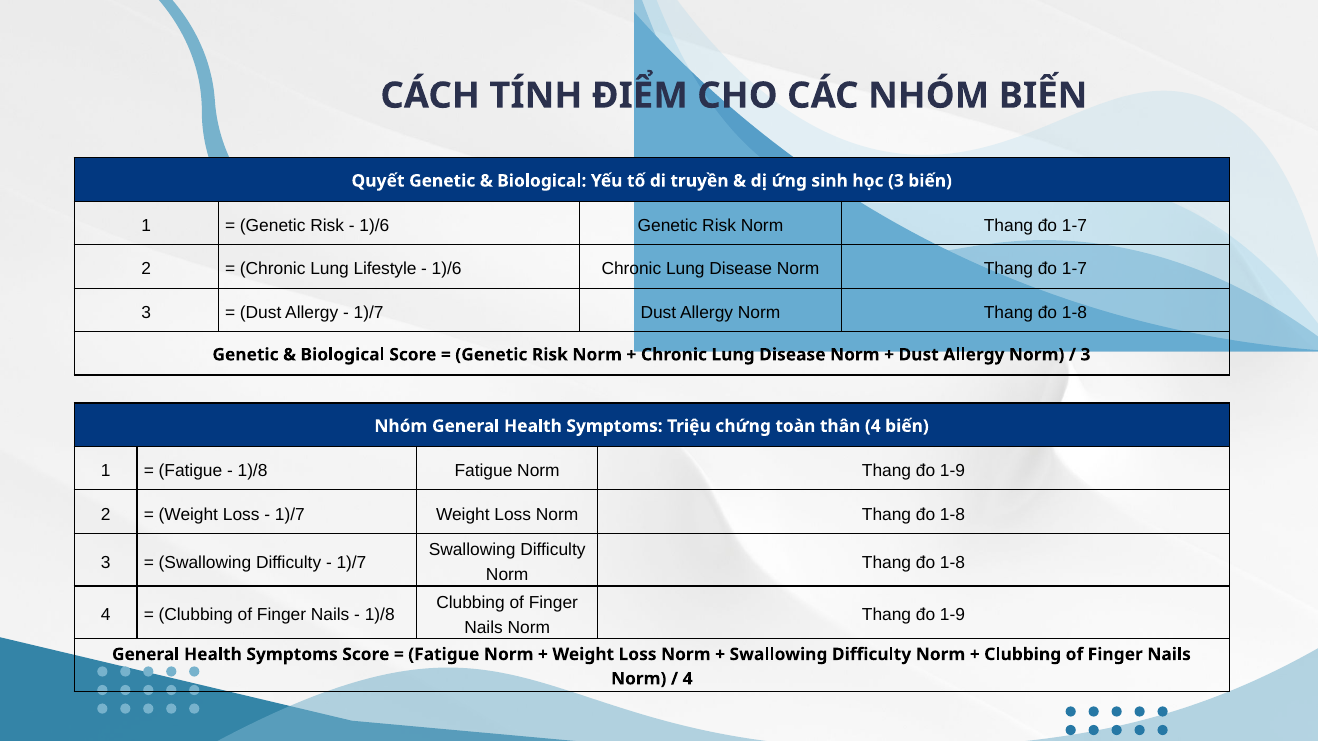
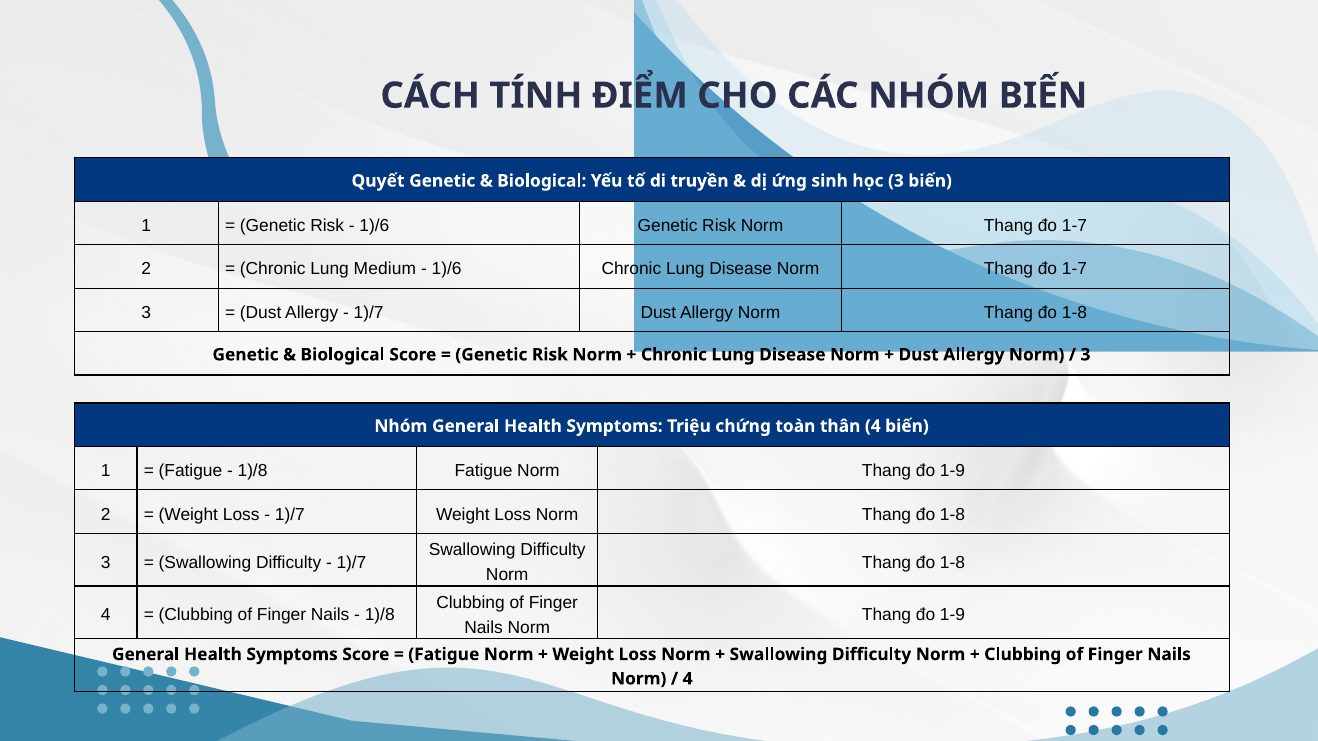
Lifestyle: Lifestyle -> Medium
